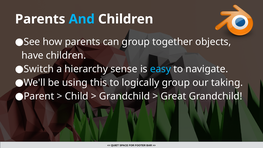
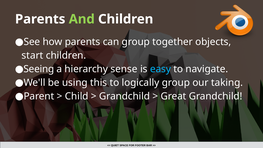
And colour: light blue -> light green
have: have -> start
Switch: Switch -> Seeing
